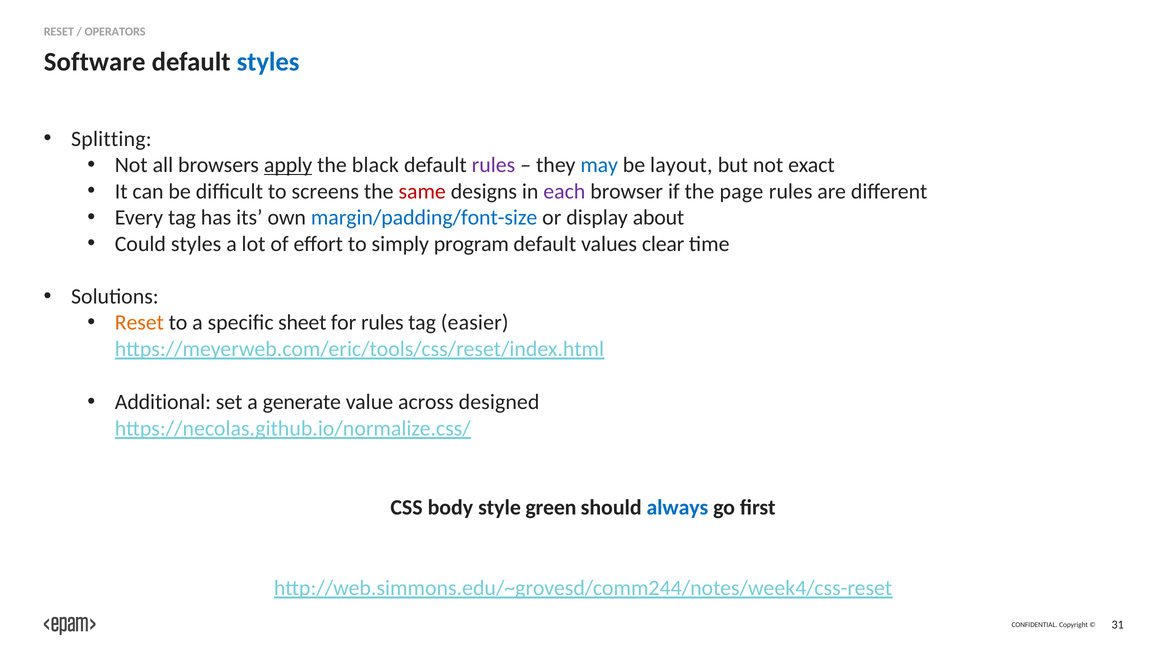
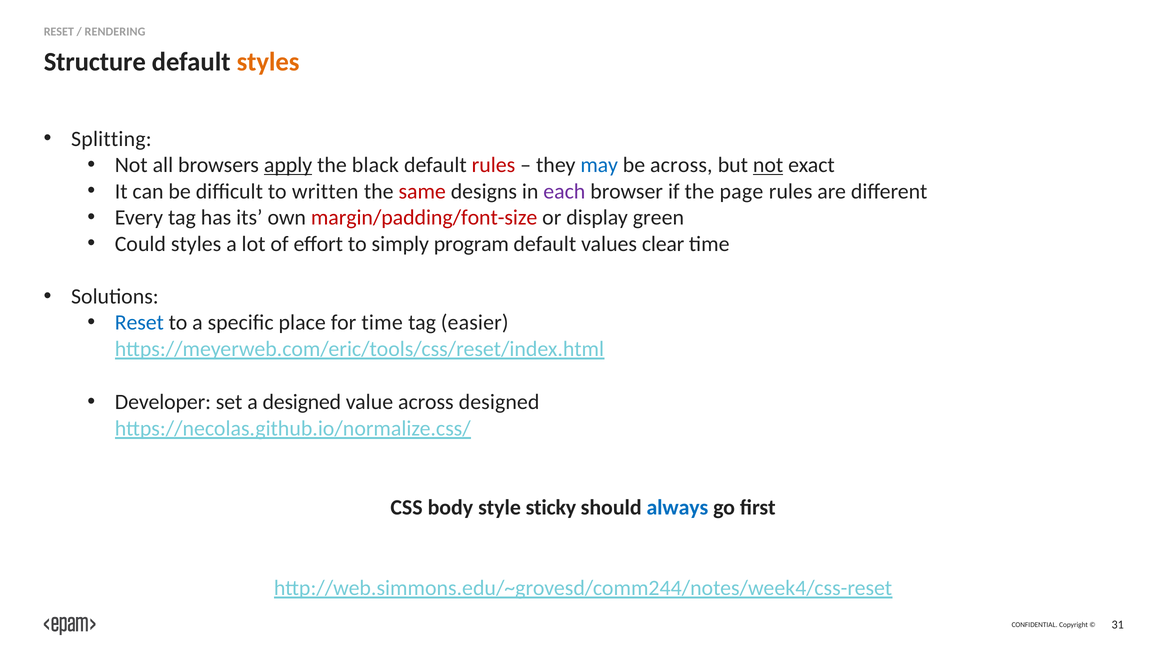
OPERATORS: OPERATORS -> RENDERING
Software: Software -> Structure
styles at (268, 62) colour: blue -> orange
rules at (493, 165) colour: purple -> red
be layout: layout -> across
not at (768, 165) underline: none -> present
screens: screens -> written
margin/padding/font-size colour: blue -> red
about: about -> green
Reset at (139, 322) colour: orange -> blue
sheet: sheet -> place
for rules: rules -> time
Additional: Additional -> Developer
a generate: generate -> designed
green: green -> sticky
